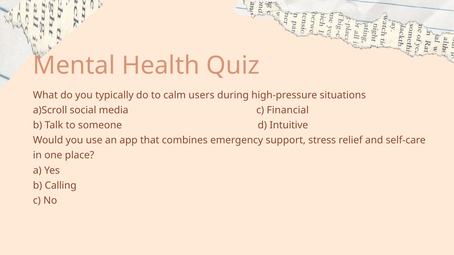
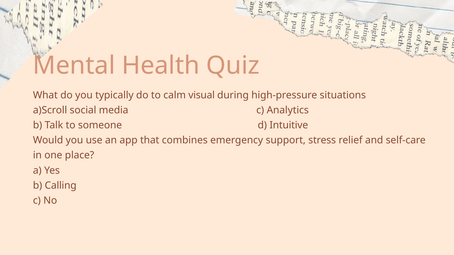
users: users -> visual
Financial: Financial -> Analytics
